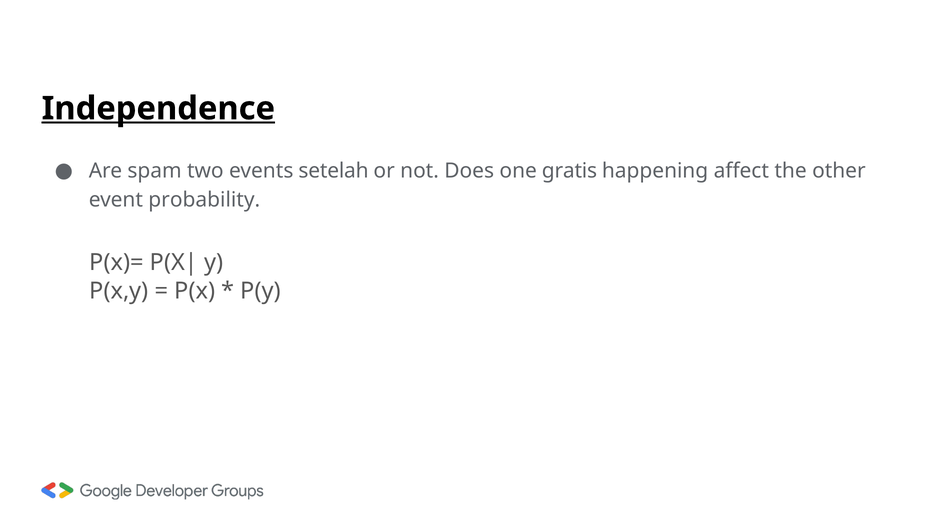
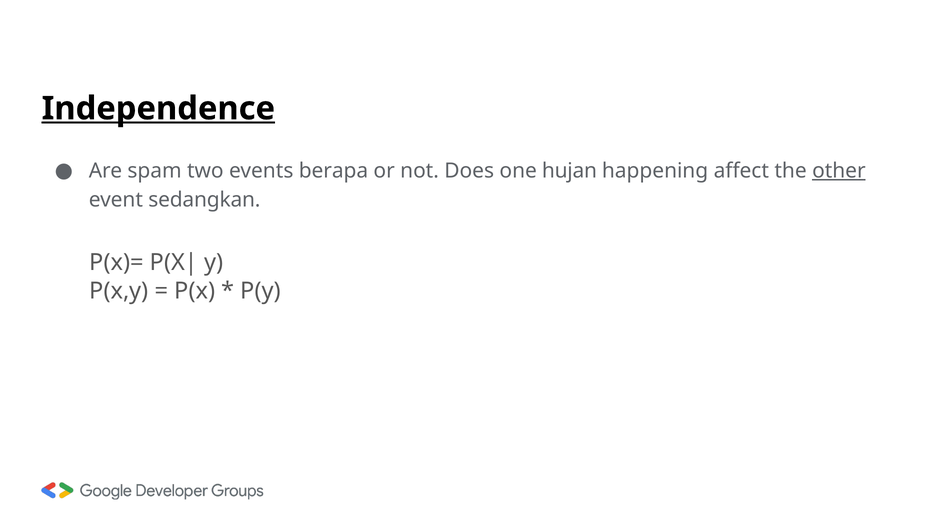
setelah: setelah -> berapa
gratis: gratis -> hujan
other underline: none -> present
probability: probability -> sedangkan
